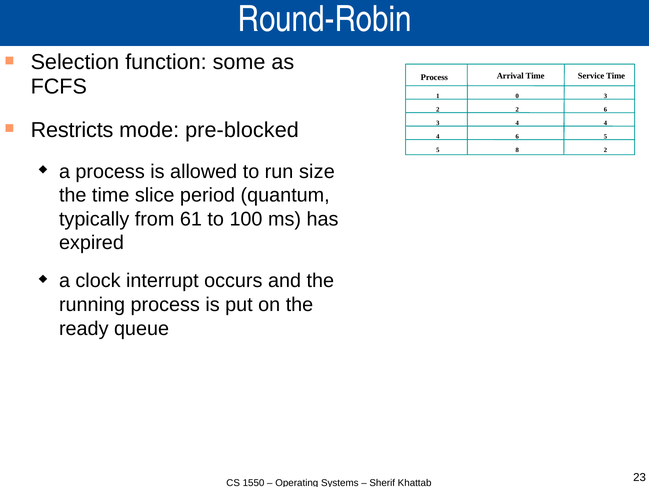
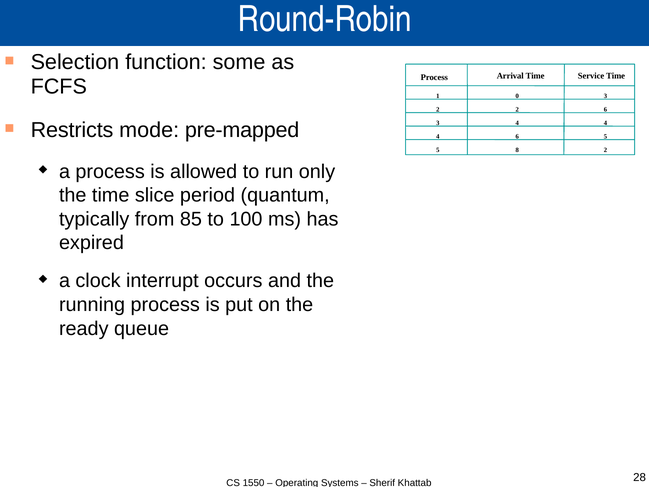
pre-blocked: pre-blocked -> pre-mapped
size: size -> only
61: 61 -> 85
23: 23 -> 28
